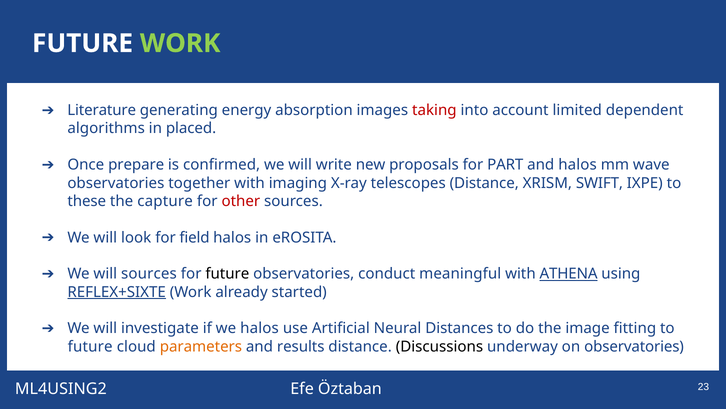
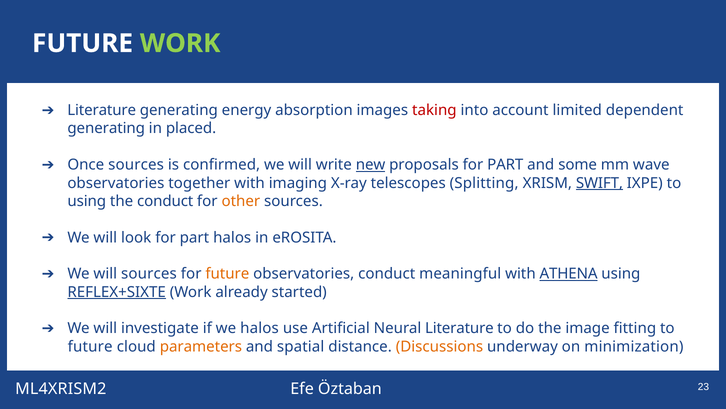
algorithms at (106, 128): algorithms -> generating
Once prepare: prepare -> sources
new underline: none -> present
and halos: halos -> some
telescopes Distance: Distance -> Splitting
SWIFT underline: none -> present
these at (87, 201): these -> using
the capture: capture -> conduct
other colour: red -> orange
look for field: field -> part
future at (227, 273) colour: black -> orange
Neural Distances: Distances -> Literature
results: results -> spatial
Discussions colour: black -> orange
on observatories: observatories -> minimization
ML4USING2: ML4USING2 -> ML4XRISM2
